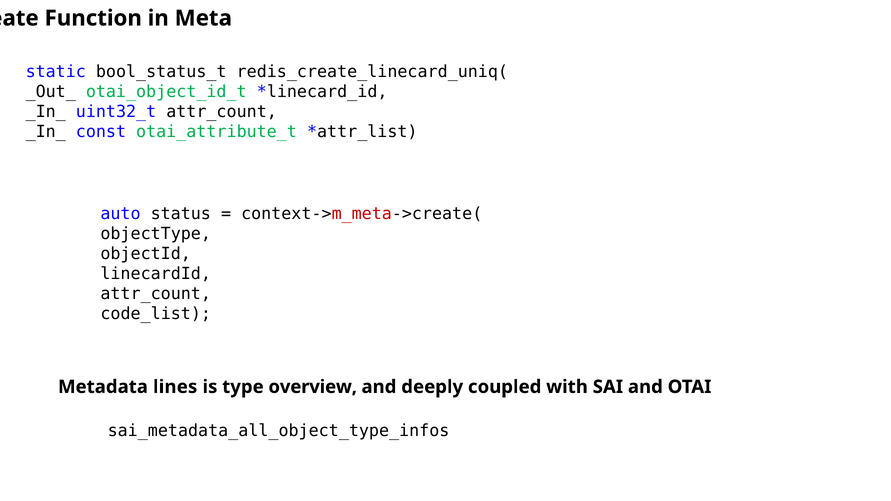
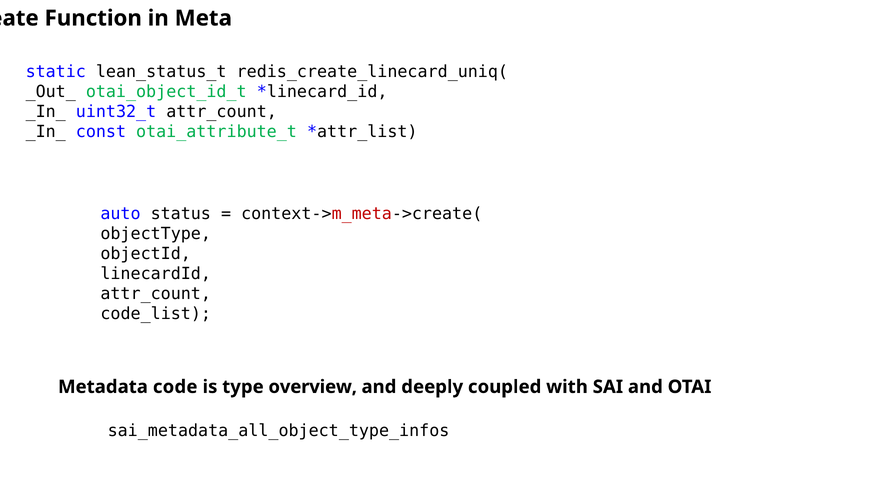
bool_status_t: bool_status_t -> lean_status_t
lines: lines -> code
